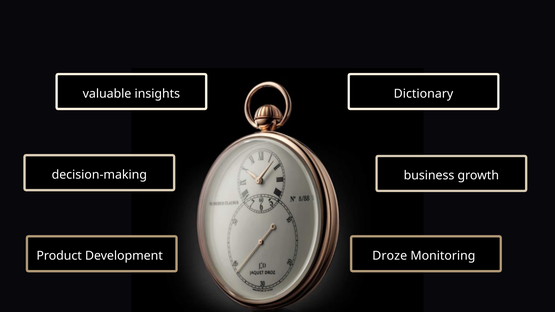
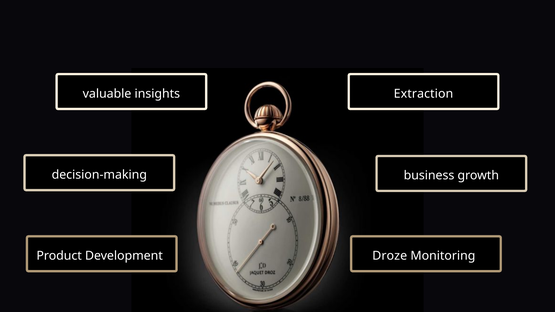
Dictionary: Dictionary -> Extraction
